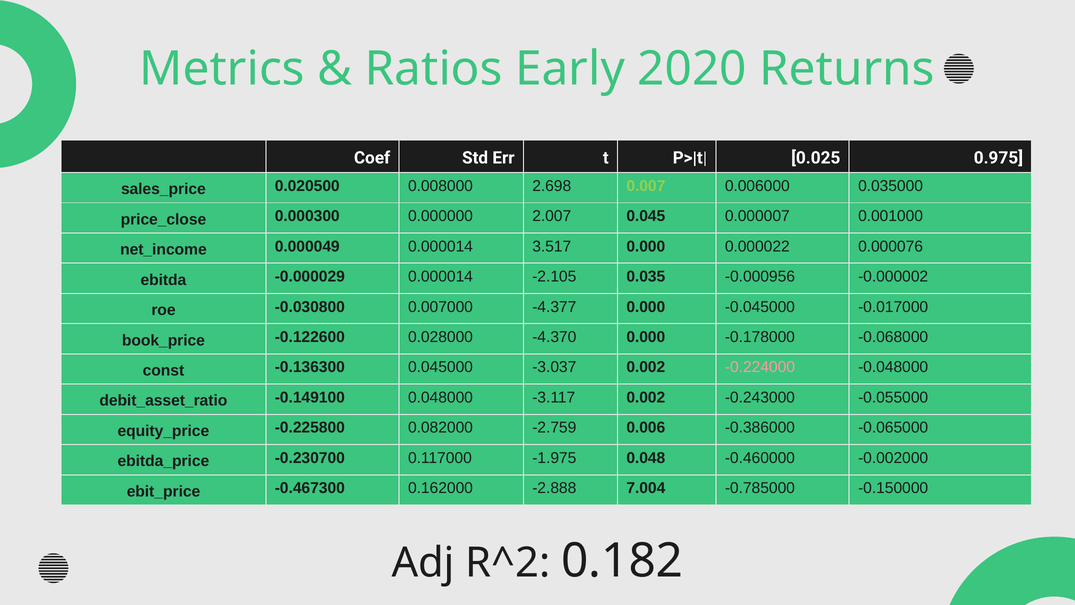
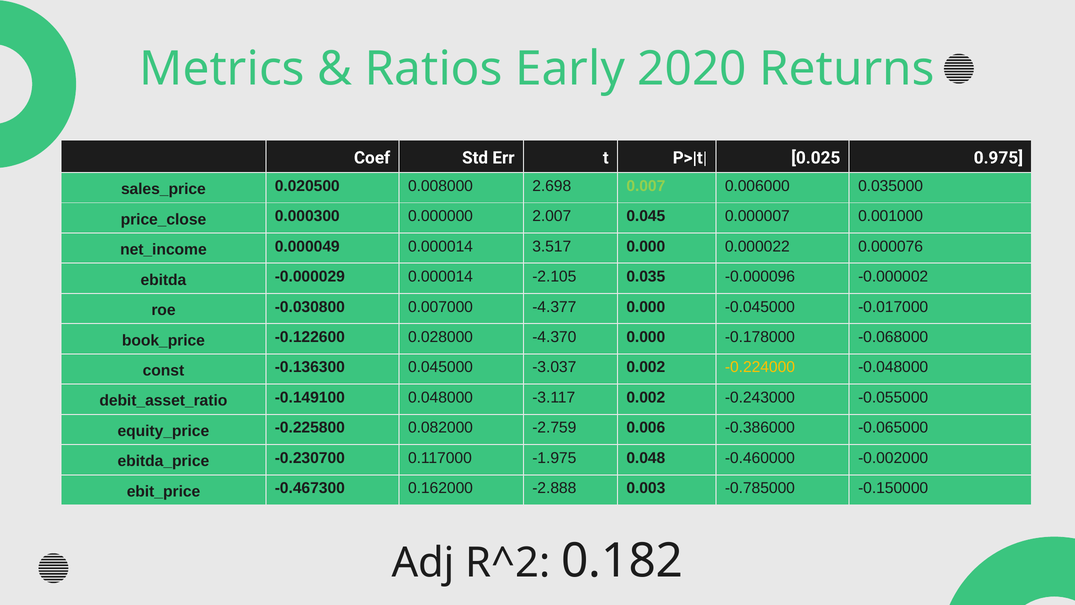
-0.000956: -0.000956 -> -0.000096
-0.224000 colour: pink -> yellow
7.004: 7.004 -> 0.003
